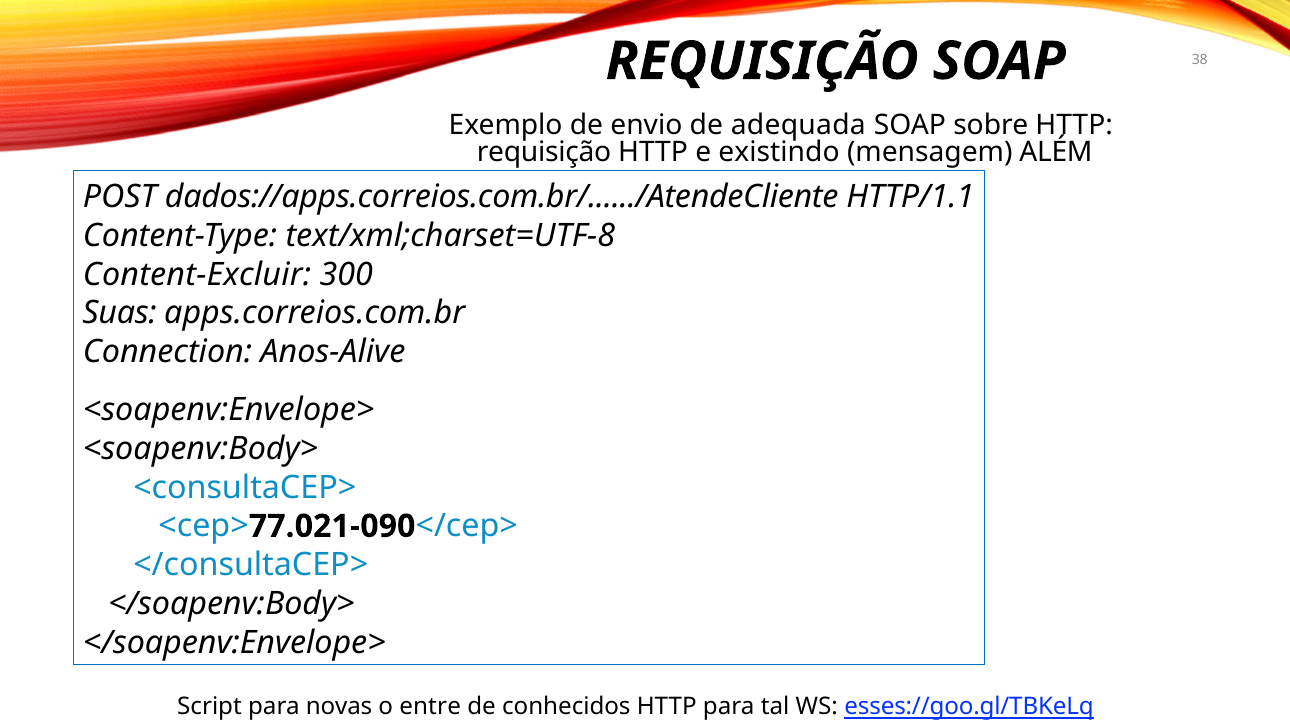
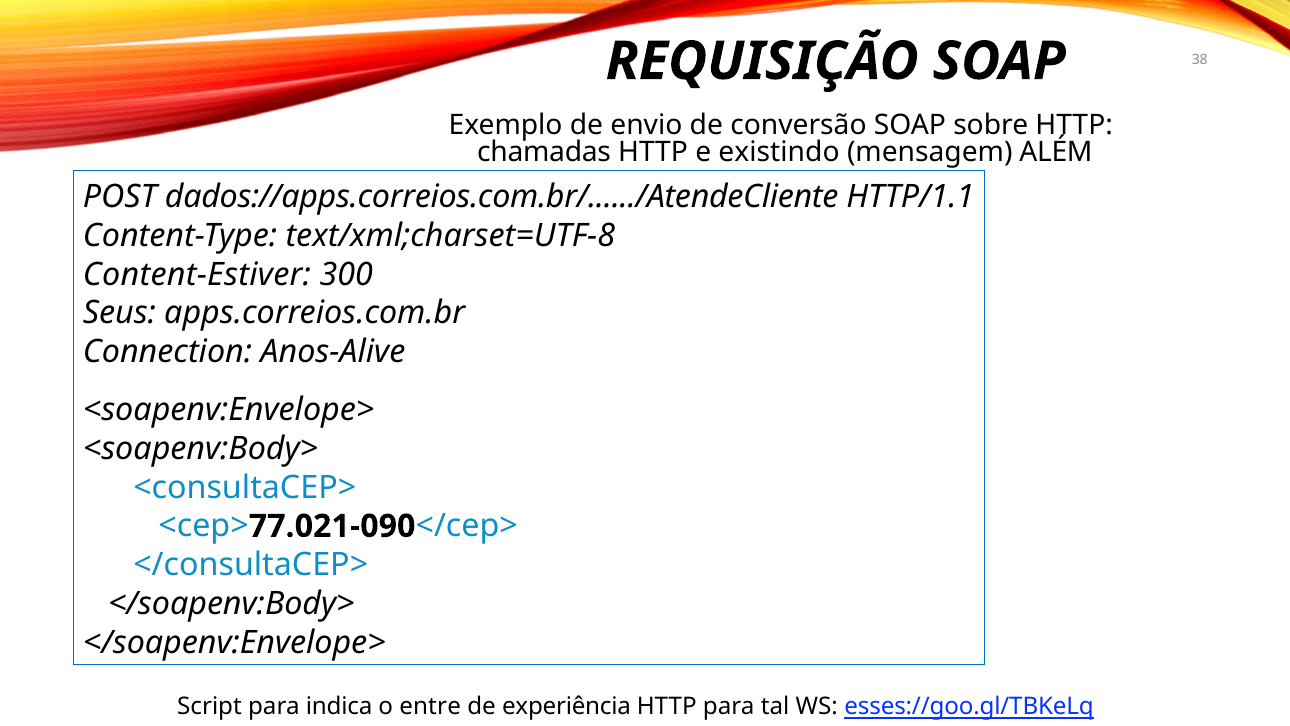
adequada: adequada -> conversão
requisição at (544, 152): requisição -> chamadas
Content-Excluir: Content-Excluir -> Content-Estiver
Suas: Suas -> Seus
novas: novas -> indica
conhecidos: conhecidos -> experiência
